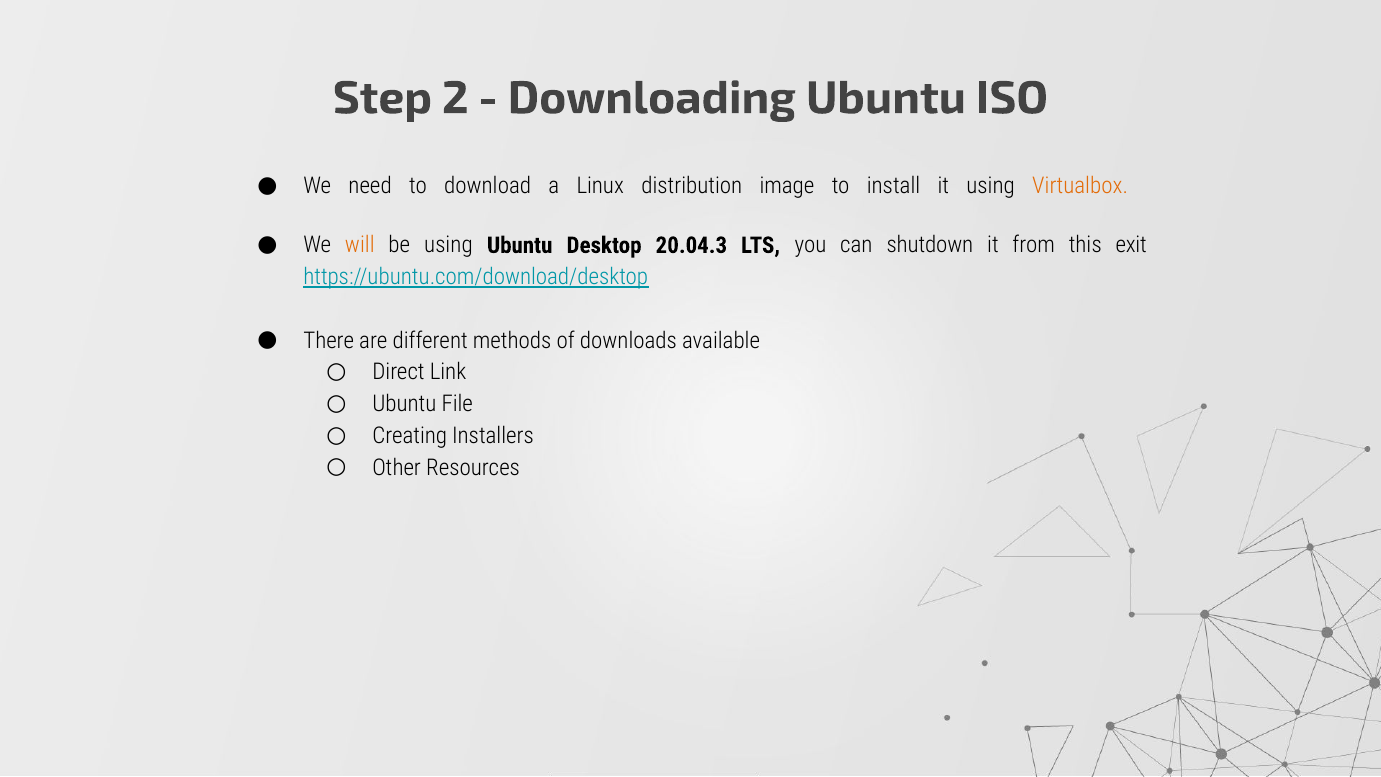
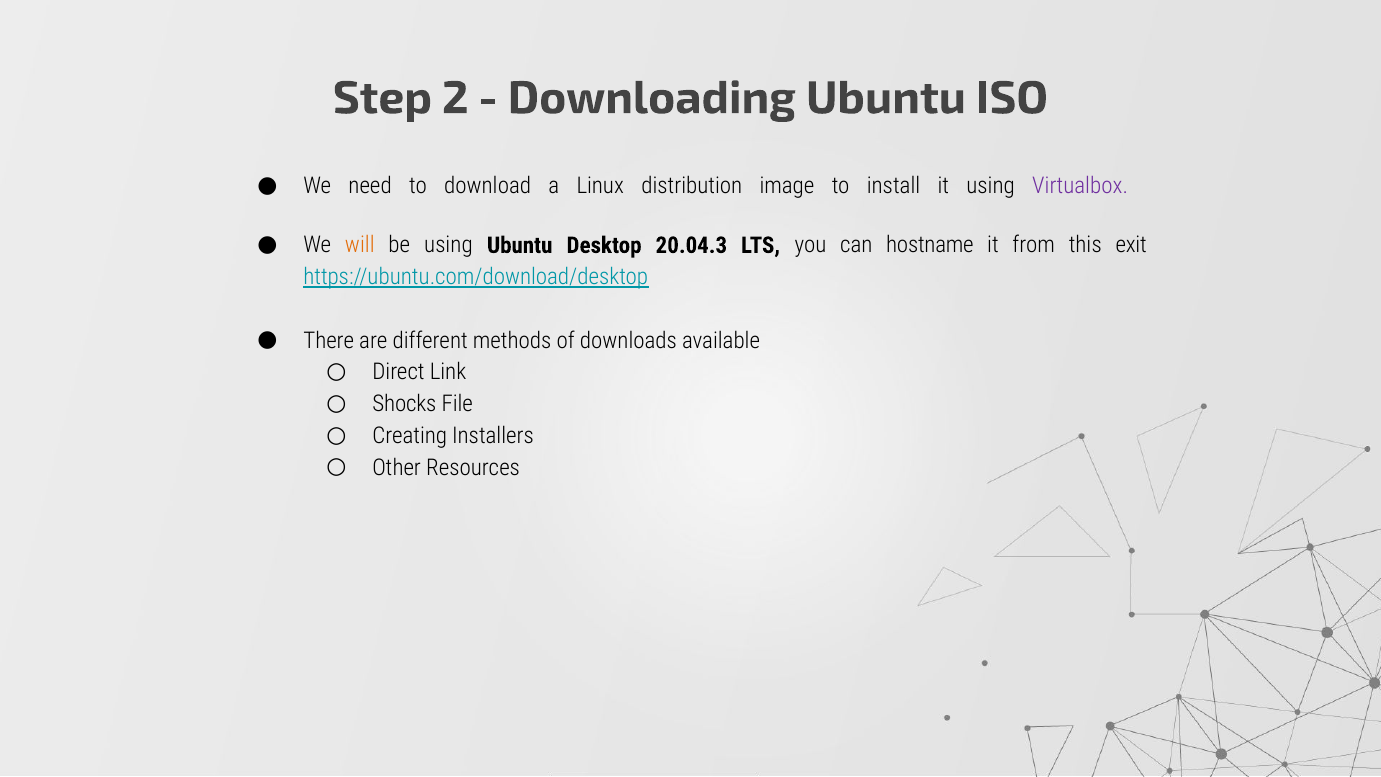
Virtualbox colour: orange -> purple
shutdown: shutdown -> hostname
Ubuntu at (404, 404): Ubuntu -> Shocks
